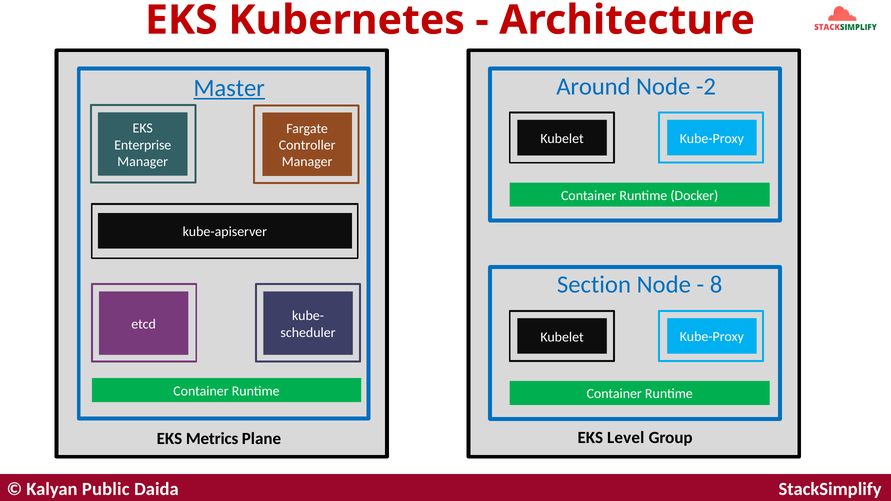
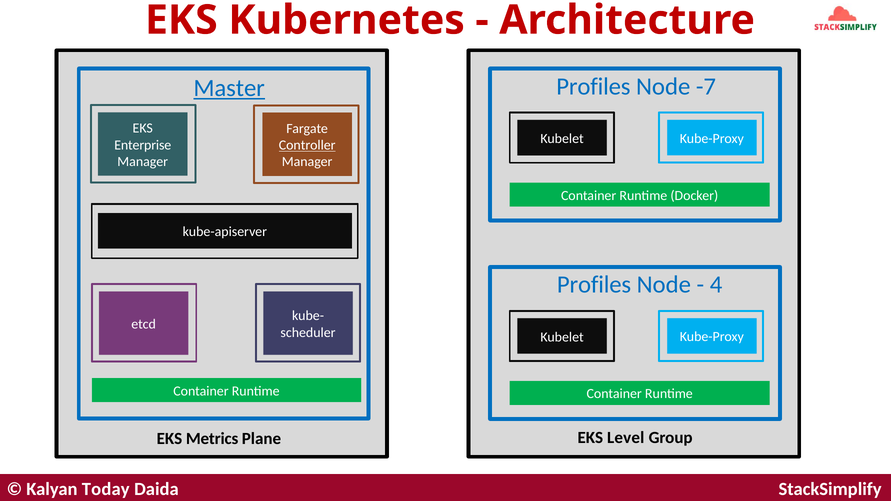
Around at (593, 86): Around -> Profiles
-2: -2 -> -7
Controller underline: none -> present
Section at (594, 285): Section -> Profiles
8: 8 -> 4
Public: Public -> Today
